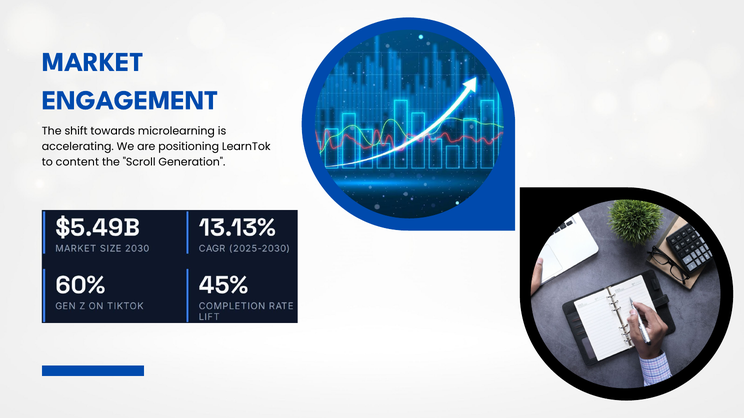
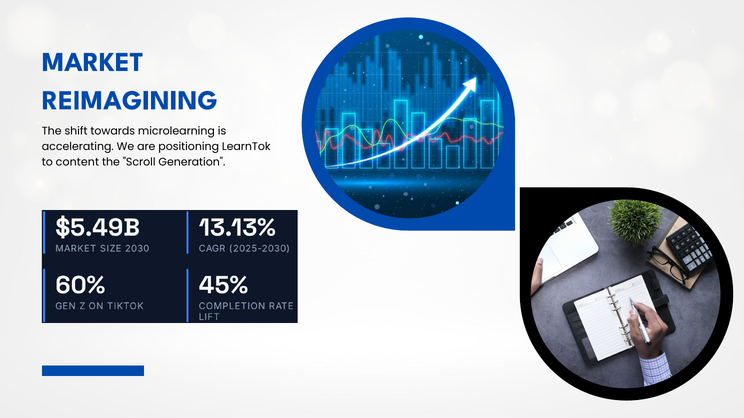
ENGAGEMENT: ENGAGEMENT -> REIMAGINING
